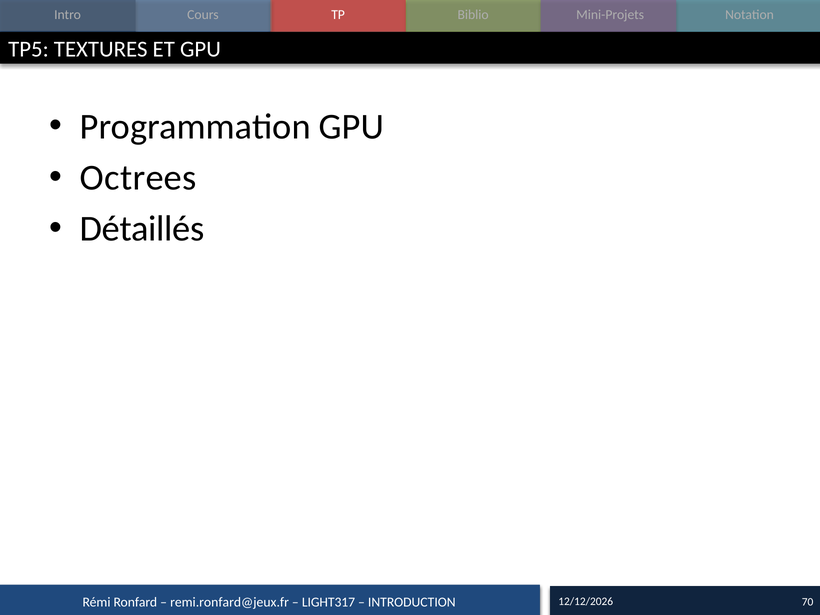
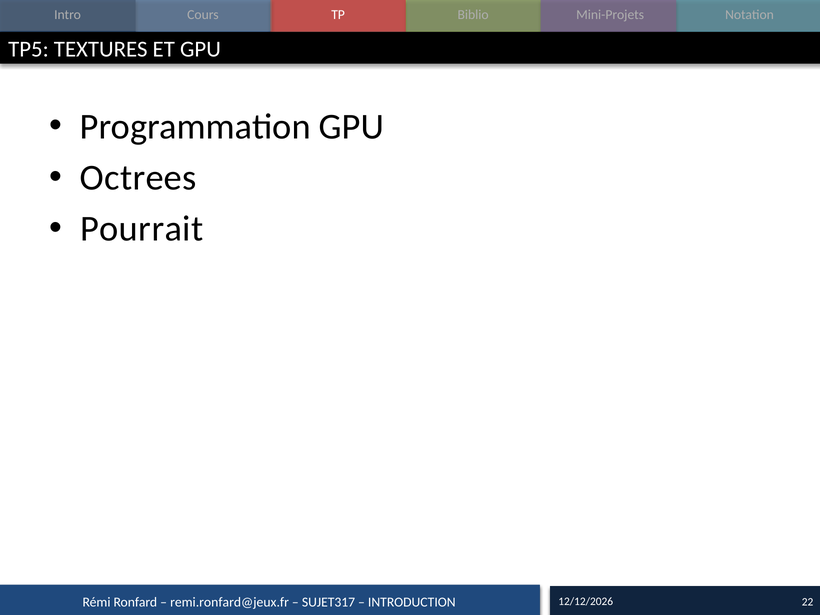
Détaillés: Détaillés -> Pourrait
LIGHT317: LIGHT317 -> SUJET317
70: 70 -> 22
